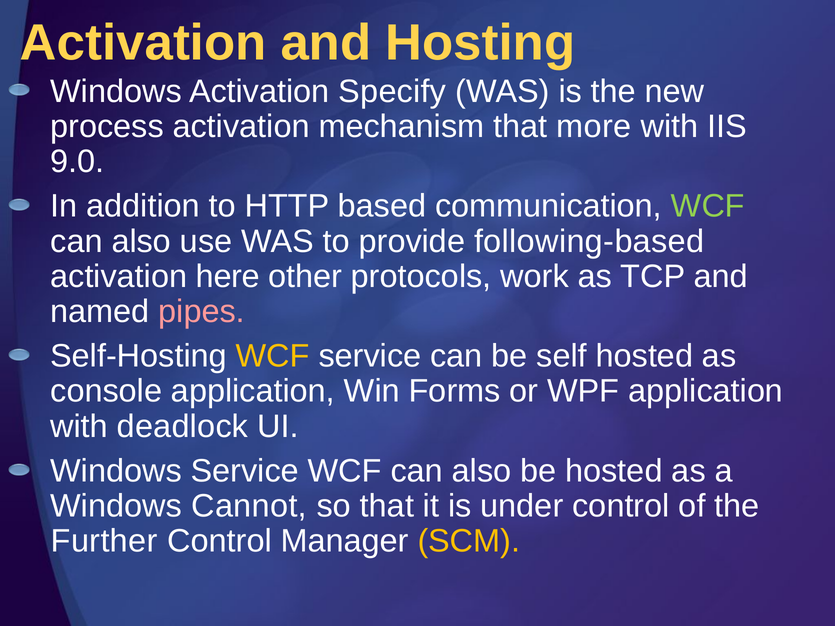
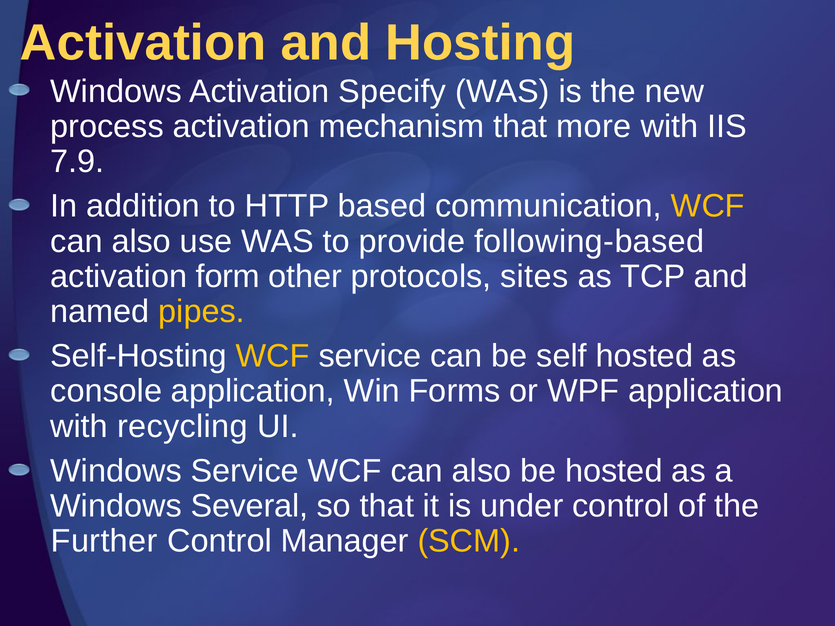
9.0: 9.0 -> 7.9
WCF at (708, 206) colour: light green -> yellow
here: here -> form
work: work -> sites
pipes colour: pink -> yellow
deadlock: deadlock -> recycling
Cannot: Cannot -> Several
